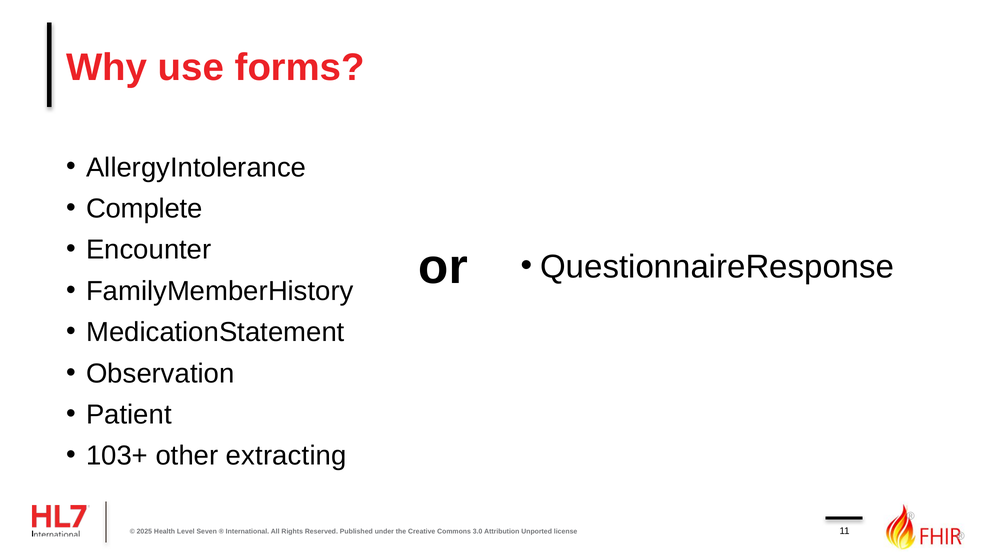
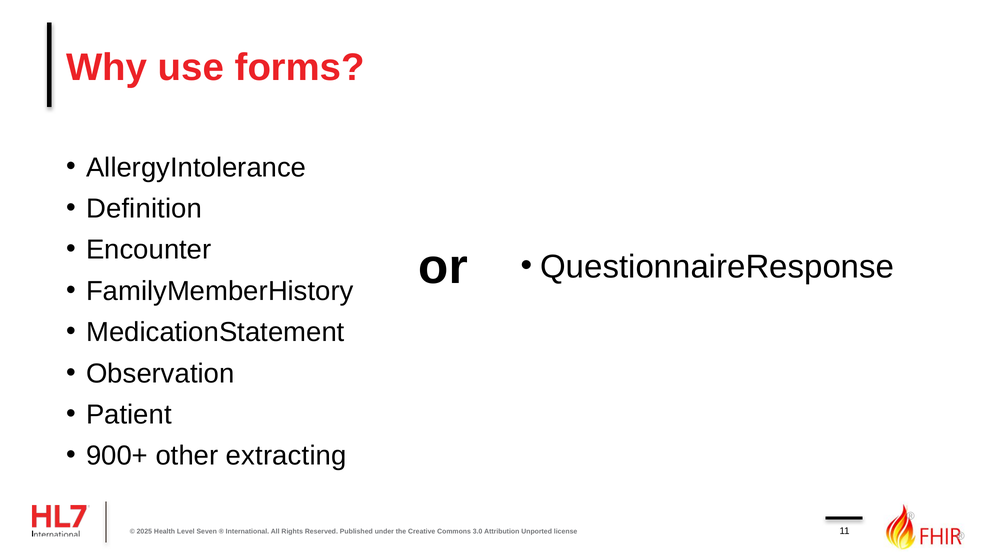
Complete: Complete -> Definition
103+: 103+ -> 900+
